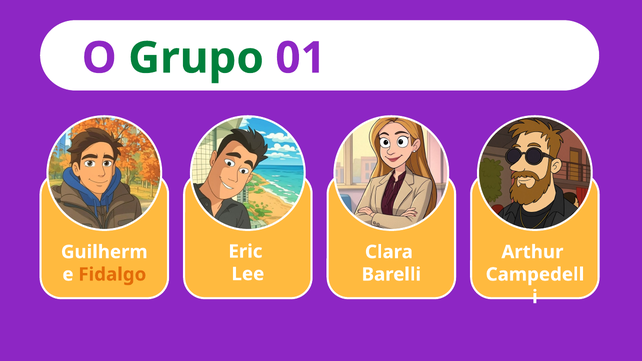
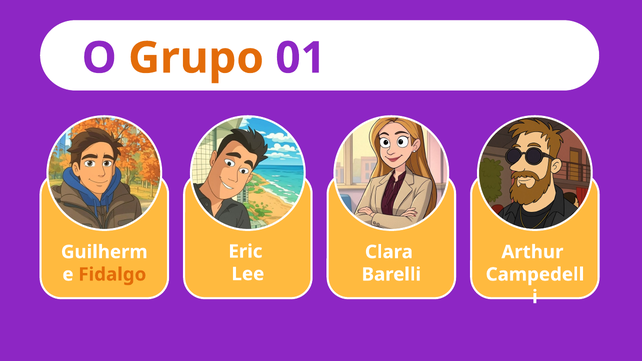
Grupo colour: green -> orange
